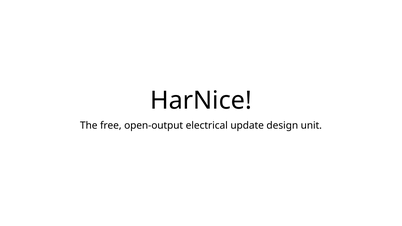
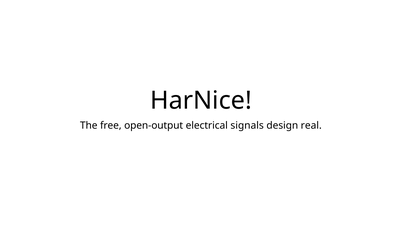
update: update -> signals
unit: unit -> real
